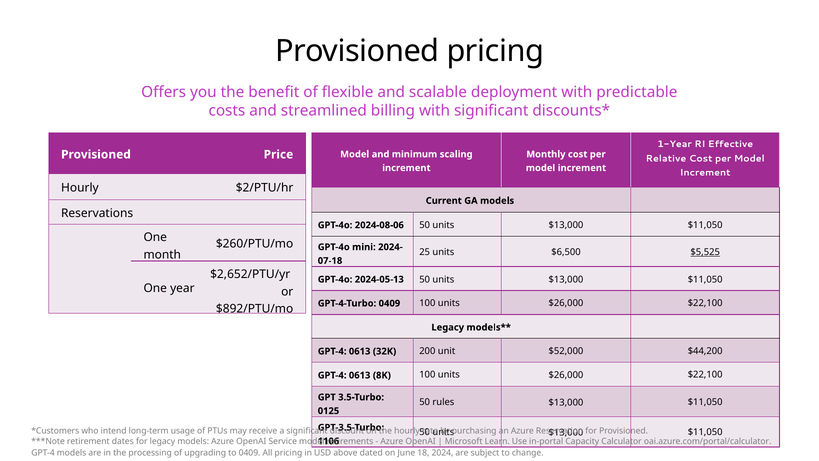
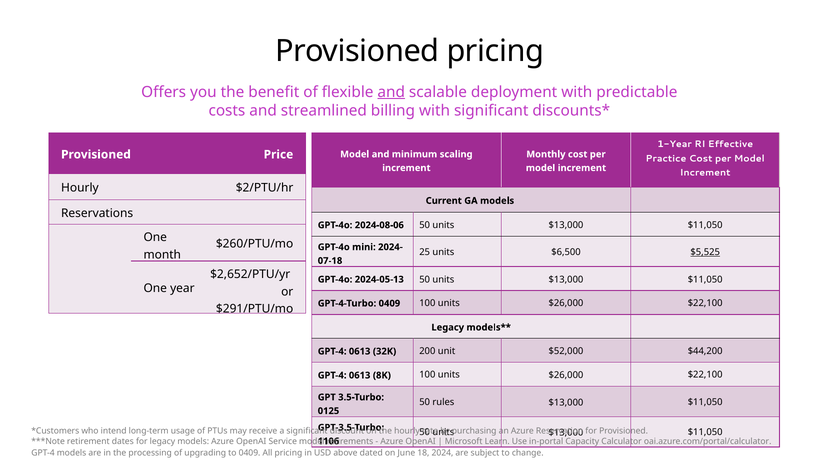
and at (391, 92) underline: none -> present
Relative: Relative -> Practice
$892/PTU/mo: $892/PTU/mo -> $291/PTU/mo
